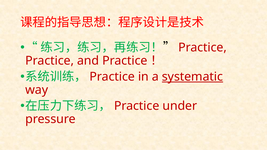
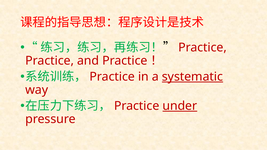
under underline: none -> present
